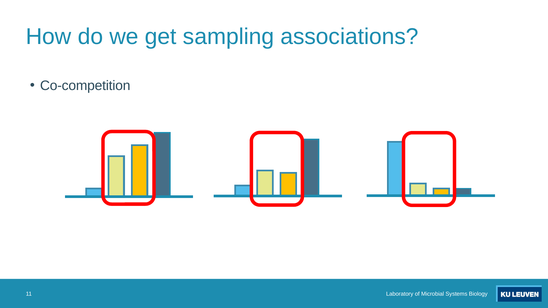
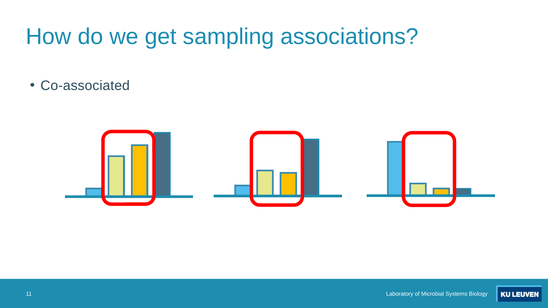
Co-competition: Co-competition -> Co-associated
